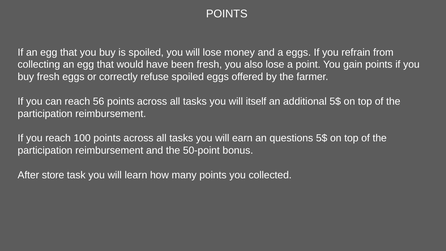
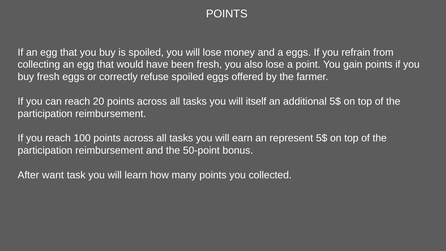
56: 56 -> 20
questions: questions -> represent
store: store -> want
